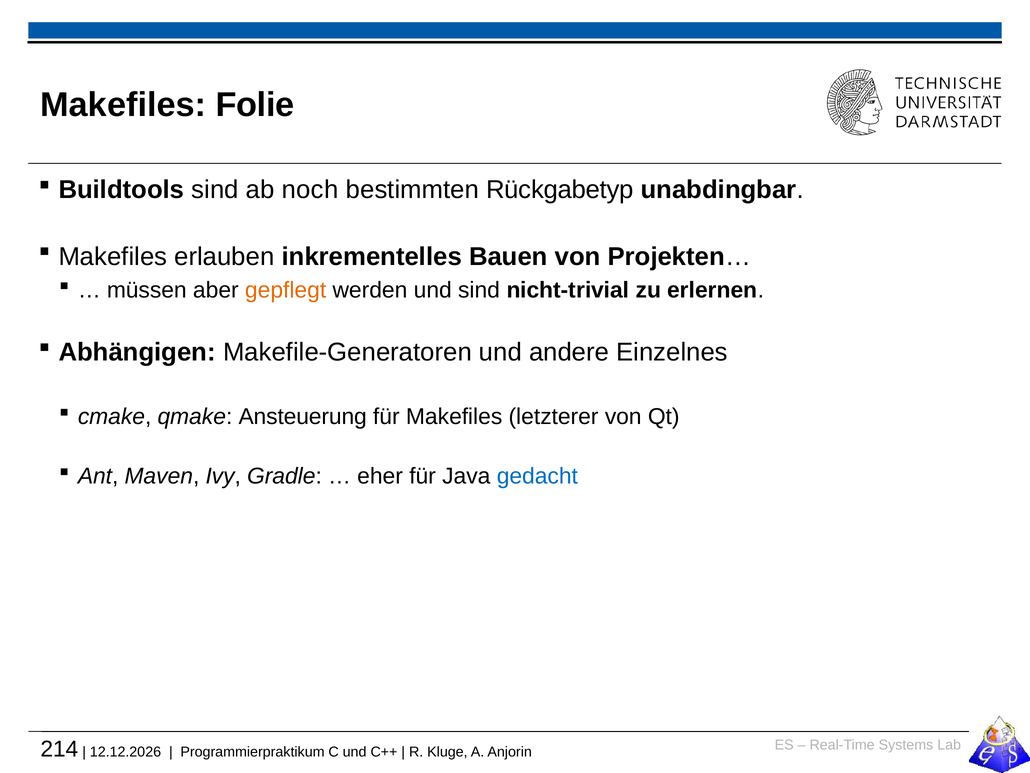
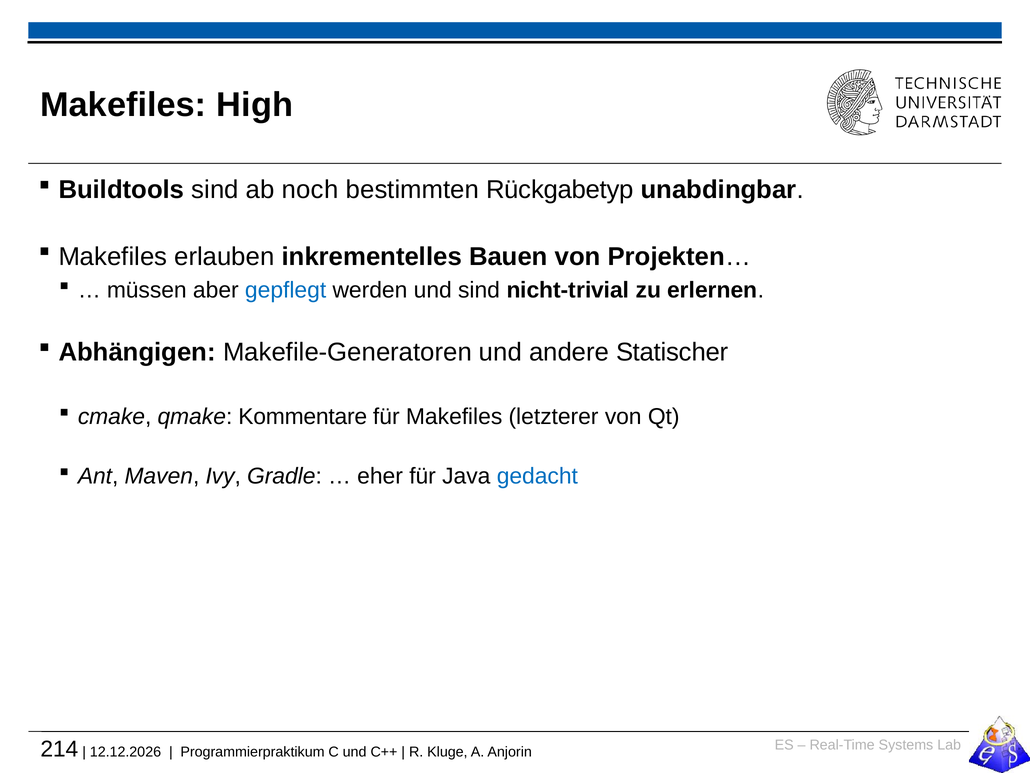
Folie: Folie -> High
gepflegt colour: orange -> blue
Einzelnes: Einzelnes -> Statischer
Ansteuerung: Ansteuerung -> Kommentare
